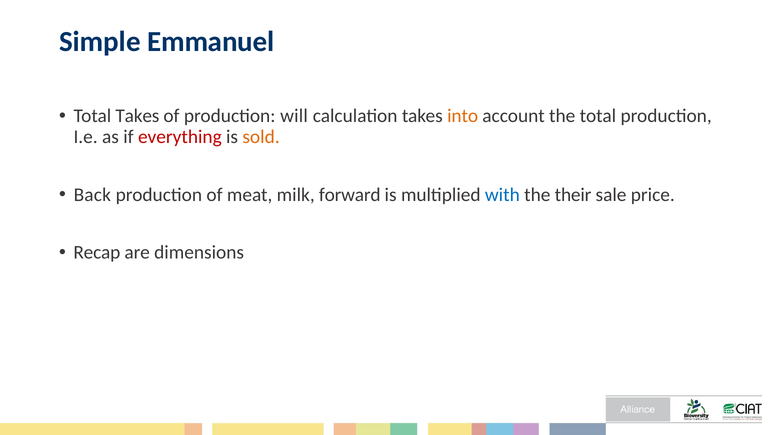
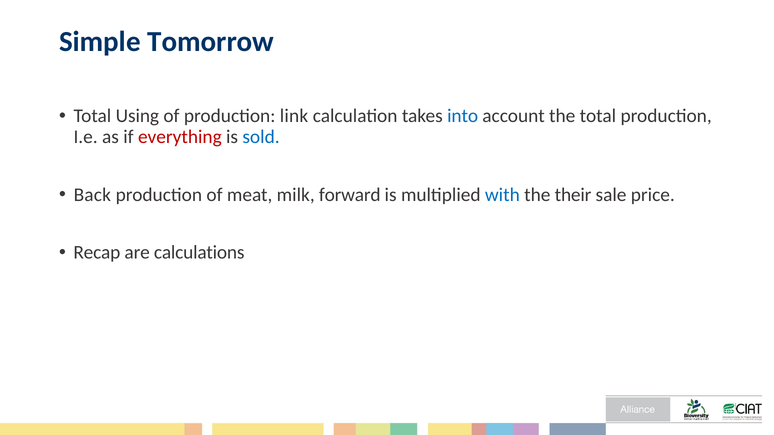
Emmanuel: Emmanuel -> Tomorrow
Total Takes: Takes -> Using
will: will -> link
into colour: orange -> blue
sold colour: orange -> blue
dimensions: dimensions -> calculations
